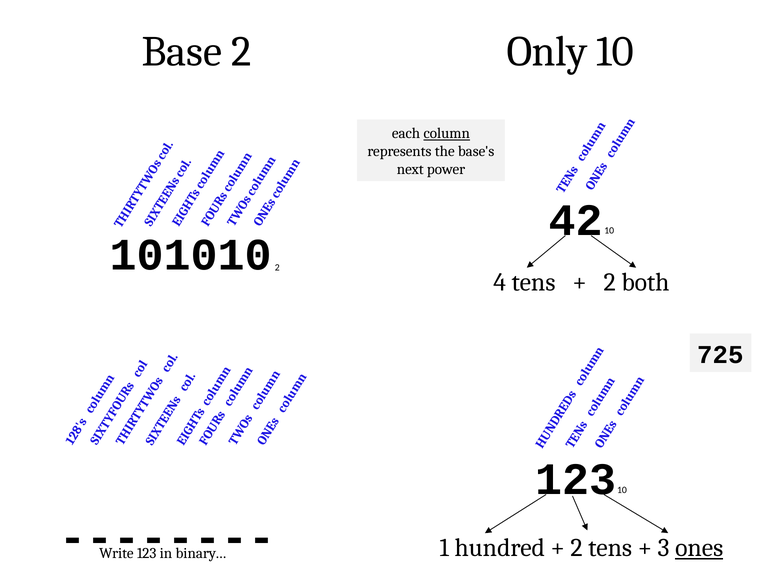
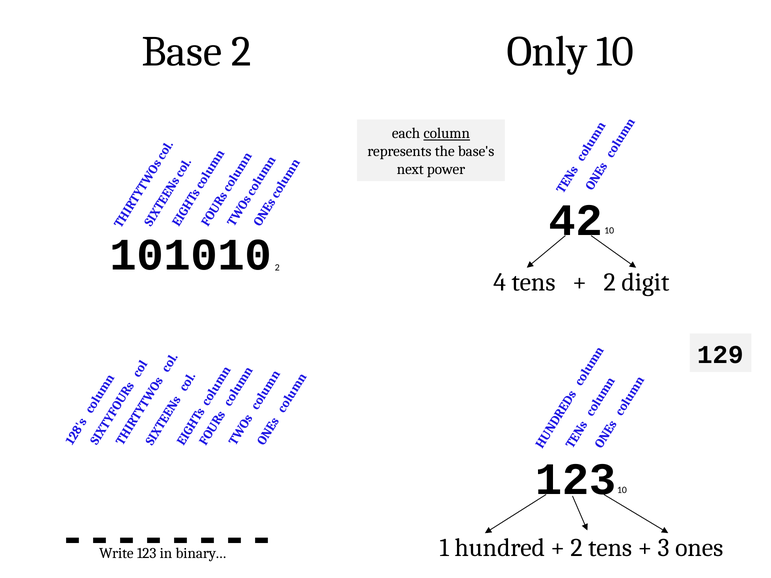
both: both -> digit
725: 725 -> 129
ones underline: present -> none
